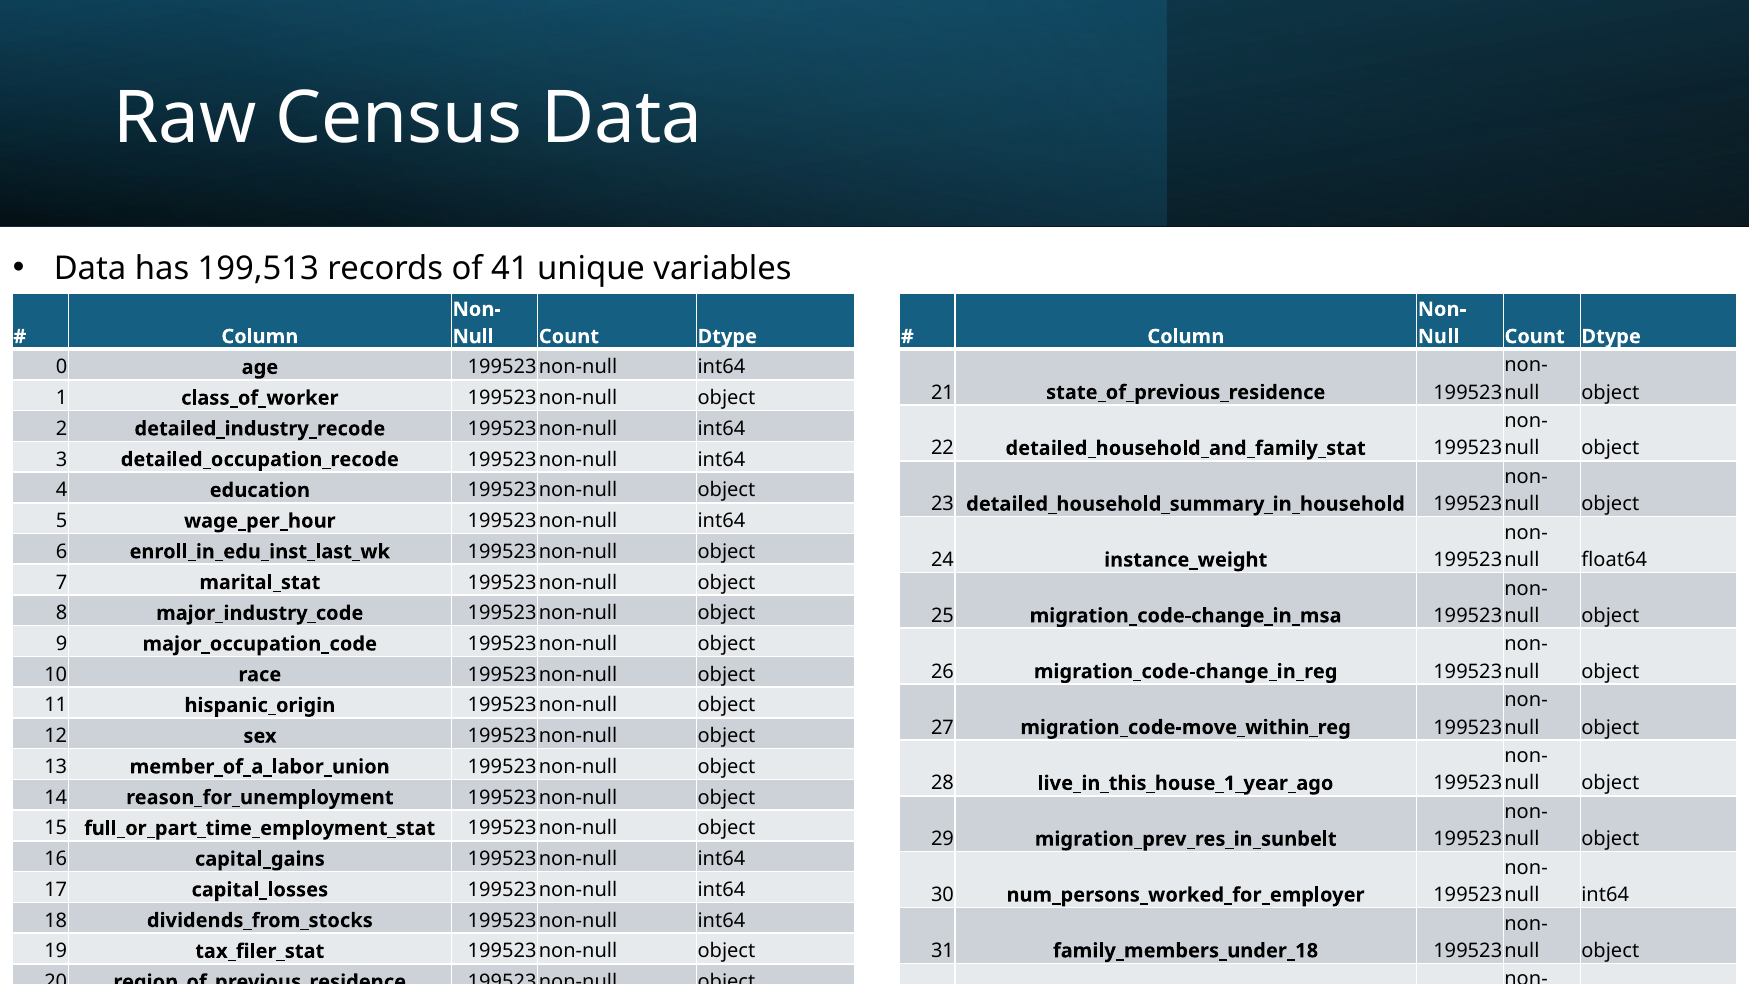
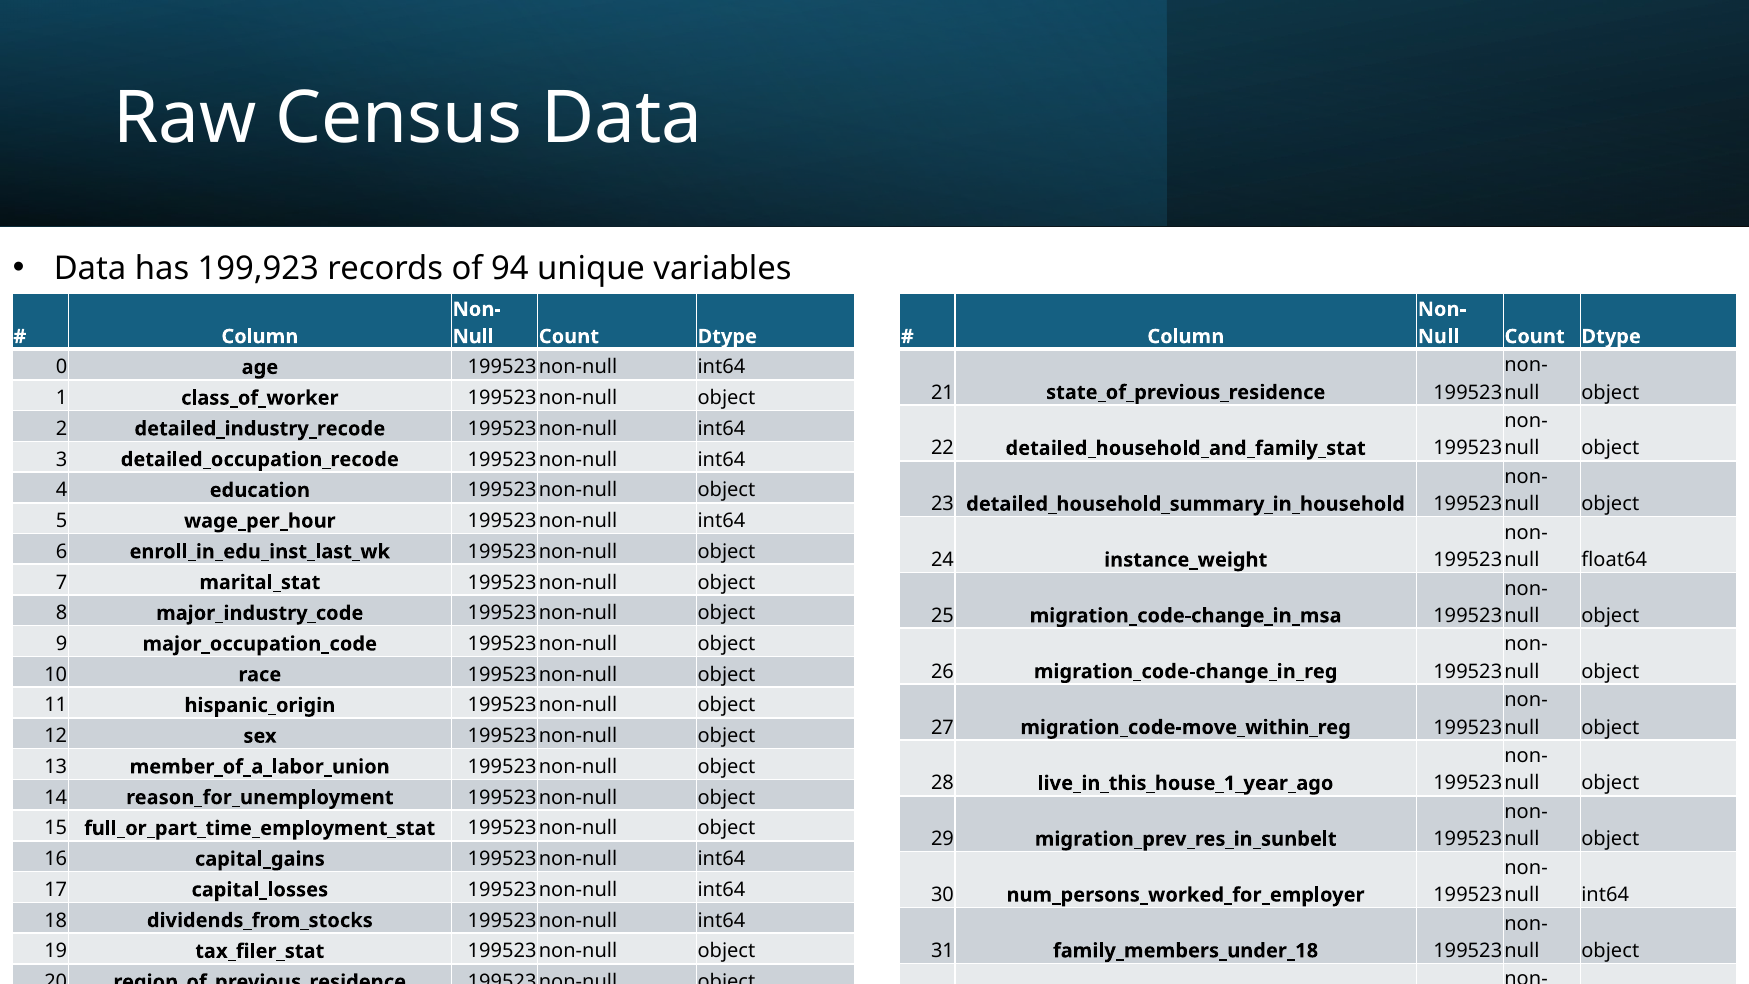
199,513: 199,513 -> 199,923
of 41: 41 -> 94
